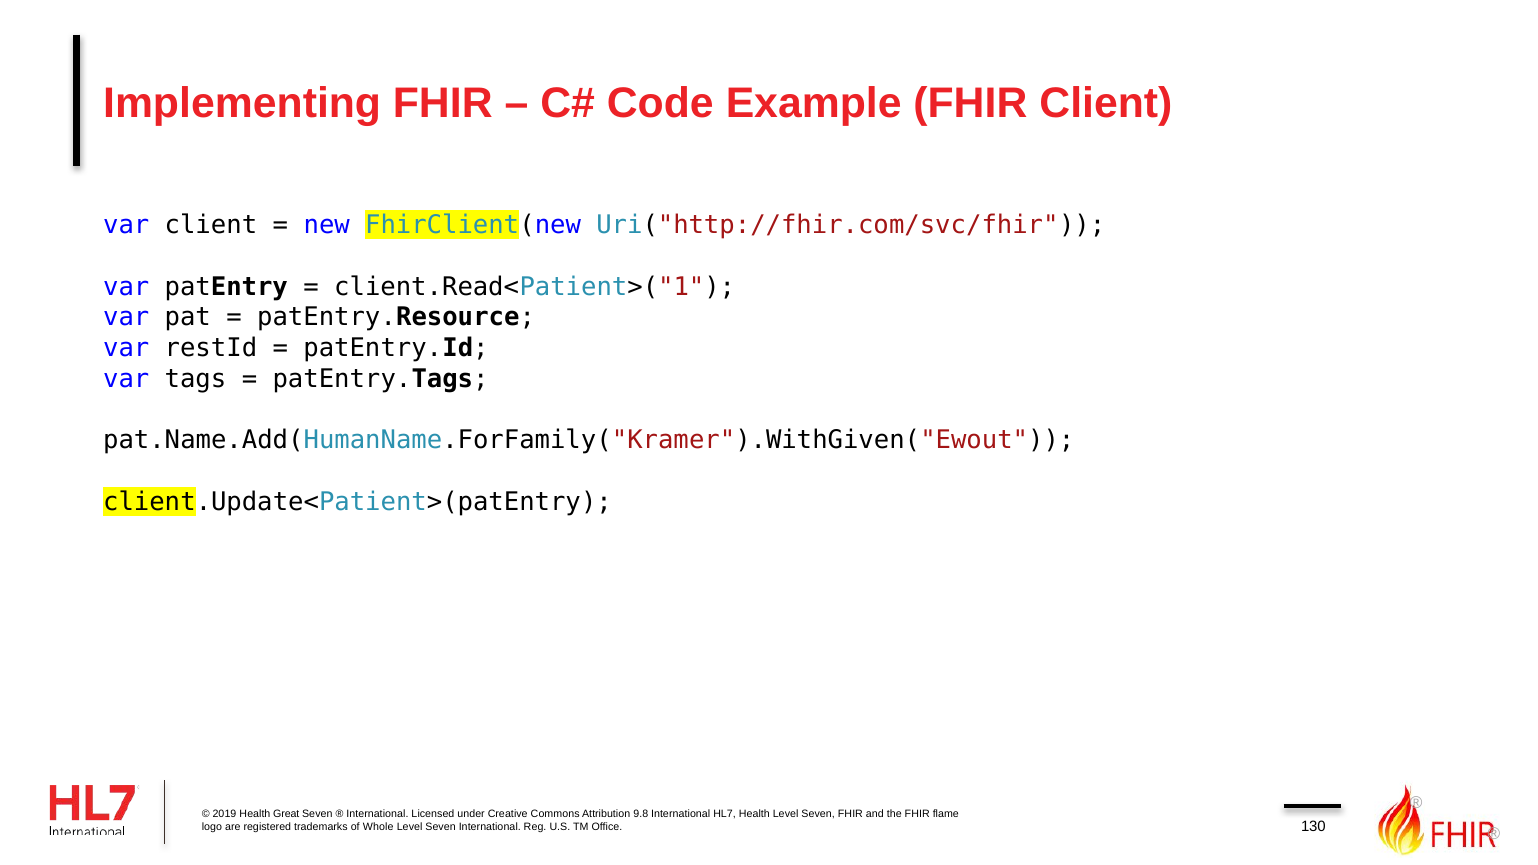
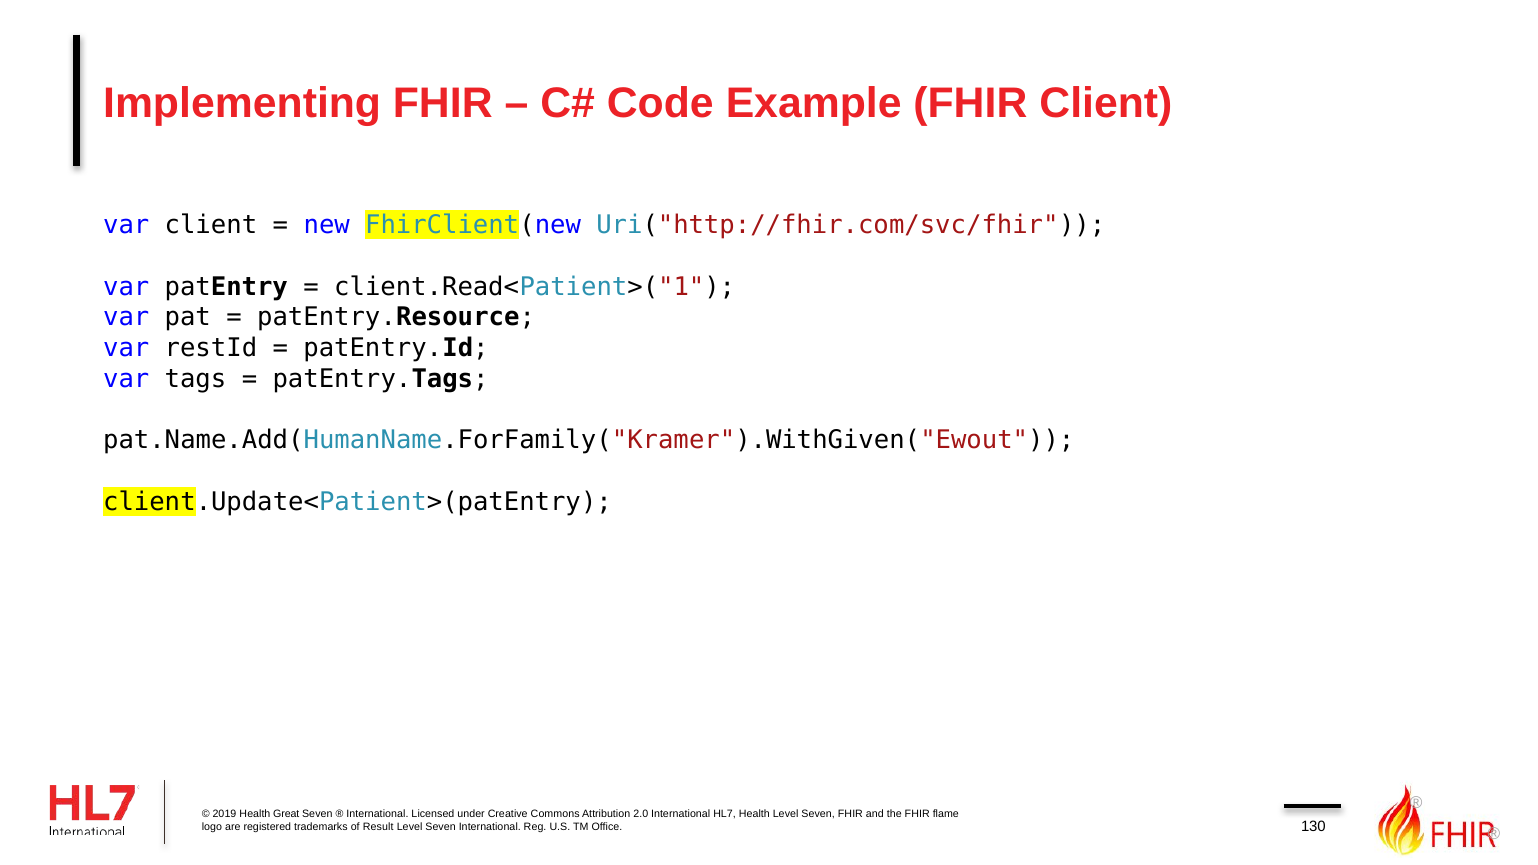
9.8: 9.8 -> 2.0
Whole: Whole -> Result
